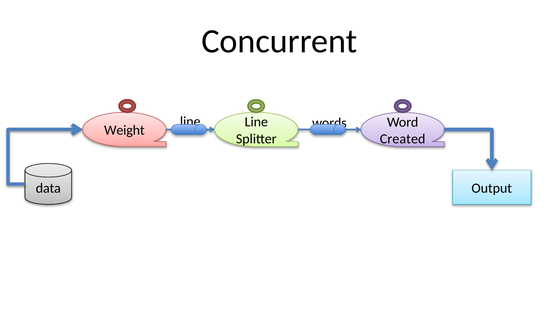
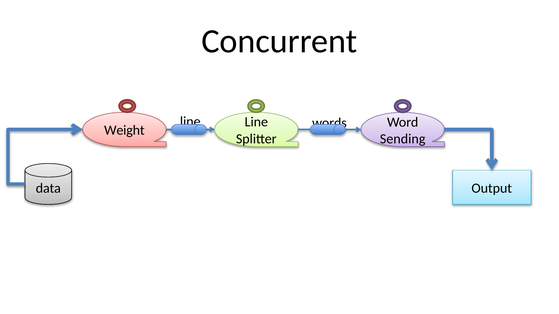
Created: Created -> Sending
